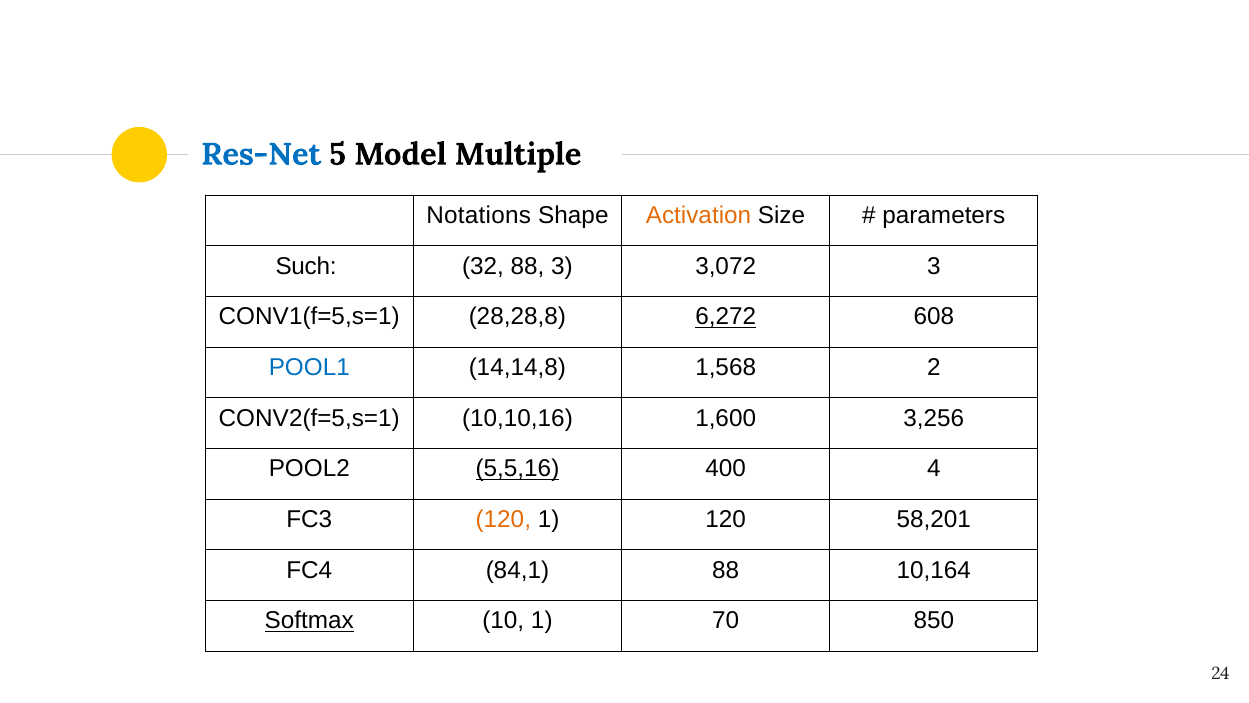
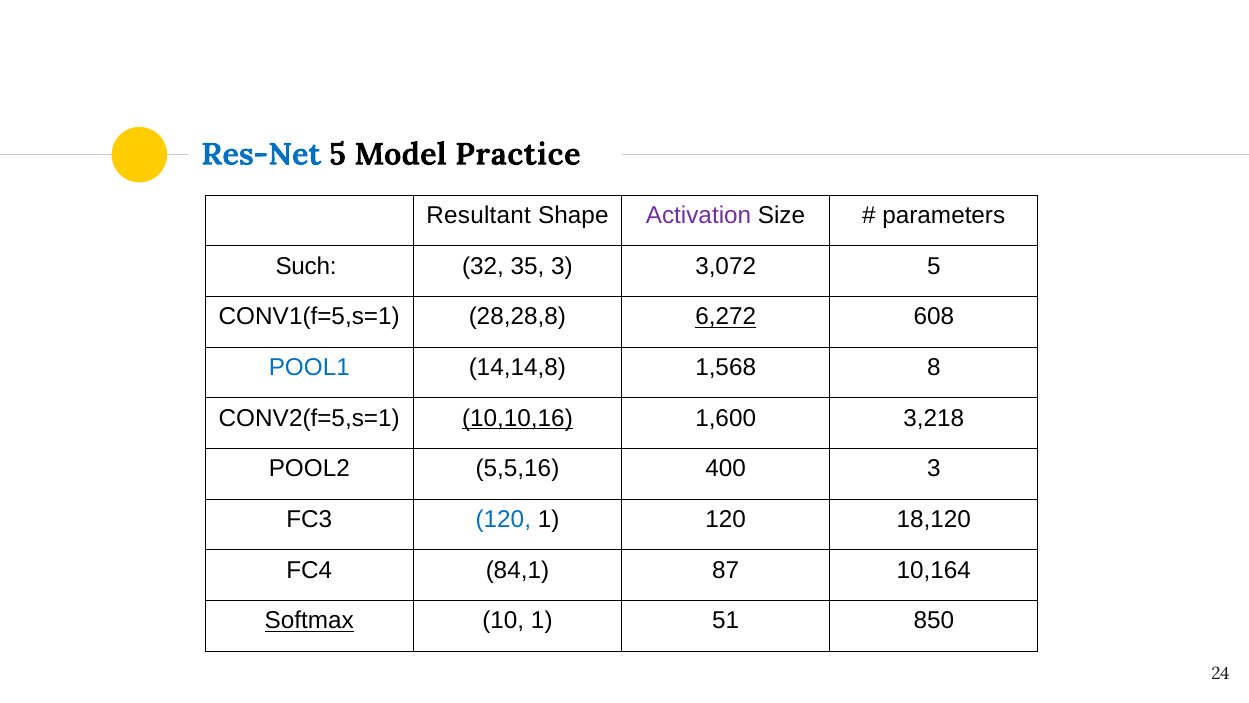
Multiple: Multiple -> Practice
Notations: Notations -> Resultant
Activation colour: orange -> purple
32 88: 88 -> 35
3,072 3: 3 -> 5
2: 2 -> 8
10,10,16 underline: none -> present
3,256: 3,256 -> 3,218
5,5,16 underline: present -> none
400 4: 4 -> 3
120 at (503, 519) colour: orange -> blue
58,201: 58,201 -> 18,120
84,1 88: 88 -> 87
70: 70 -> 51
